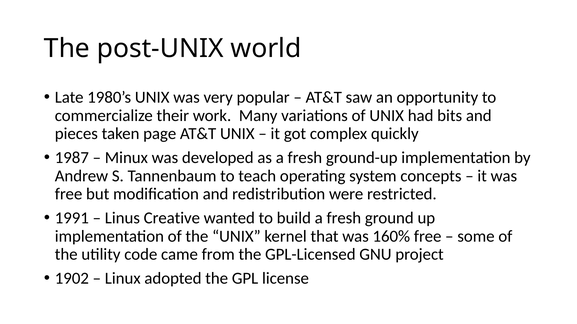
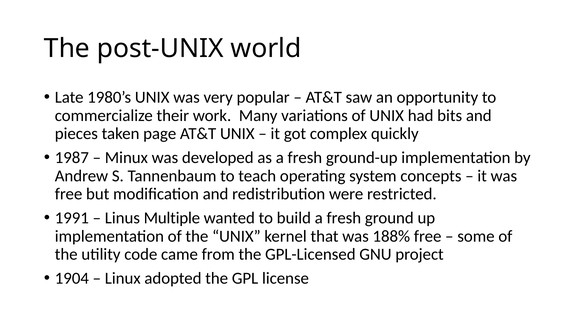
Creative: Creative -> Multiple
160%: 160% -> 188%
1902: 1902 -> 1904
